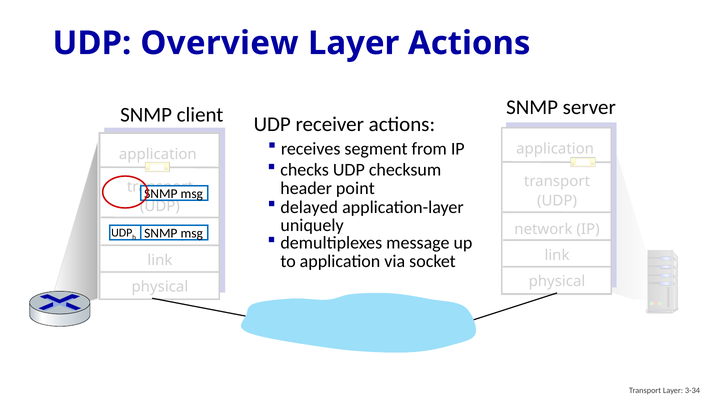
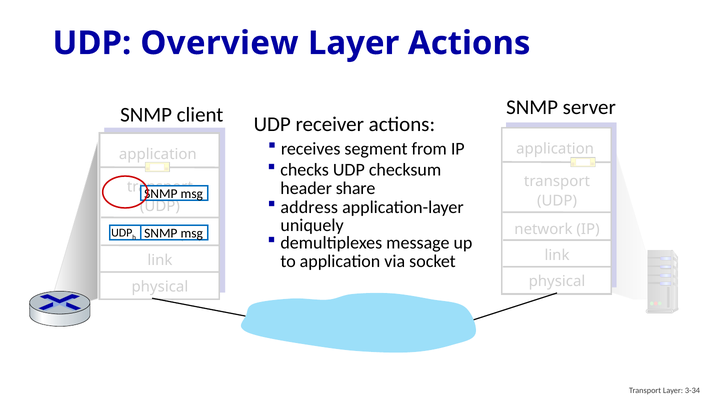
point: point -> share
delayed: delayed -> address
